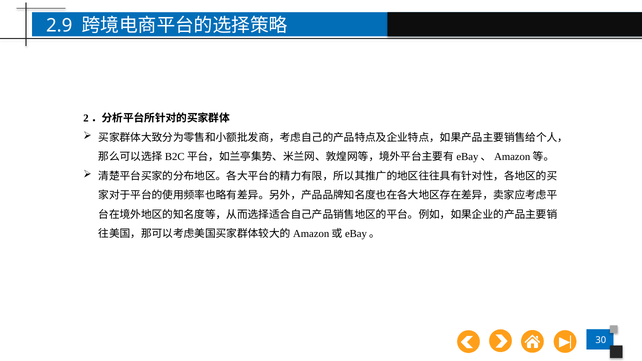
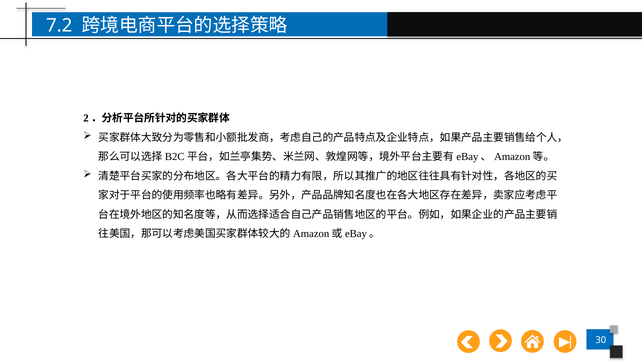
2.9: 2.9 -> 7.2
